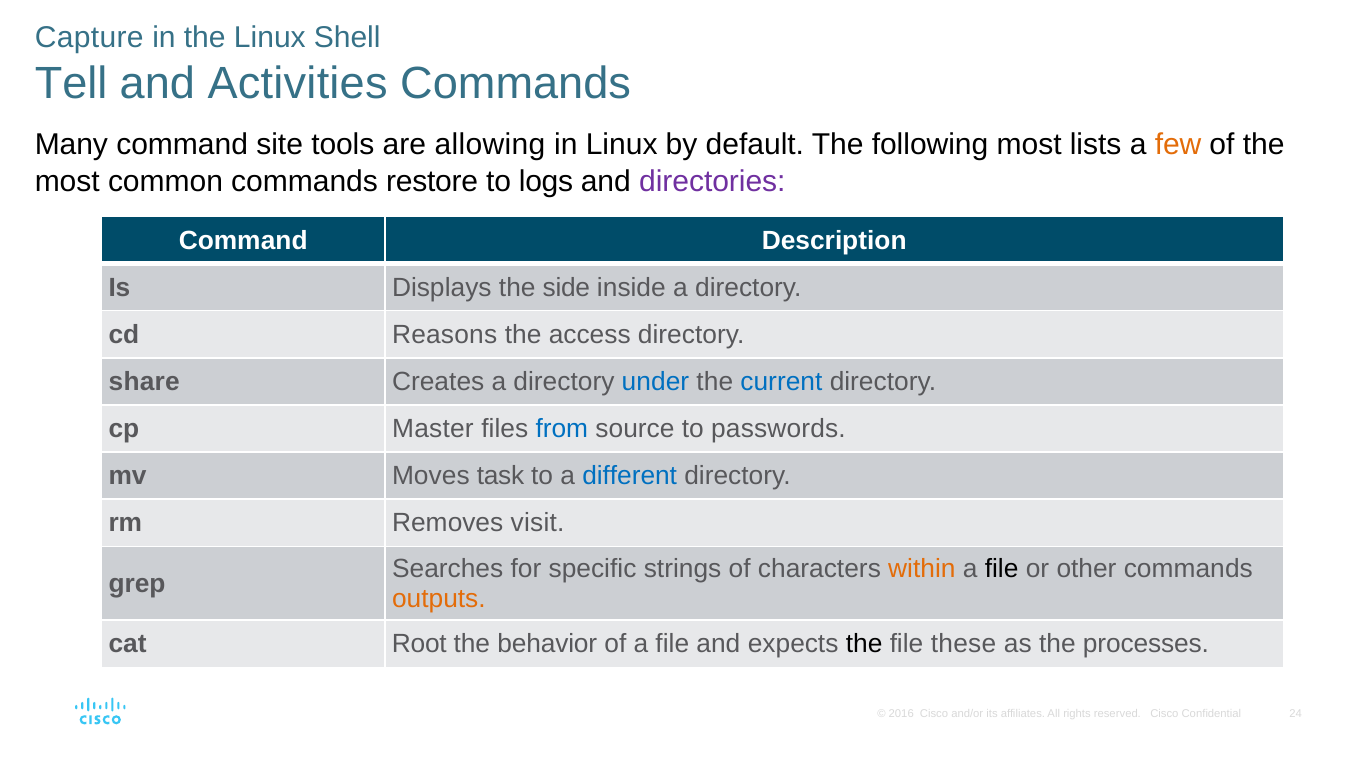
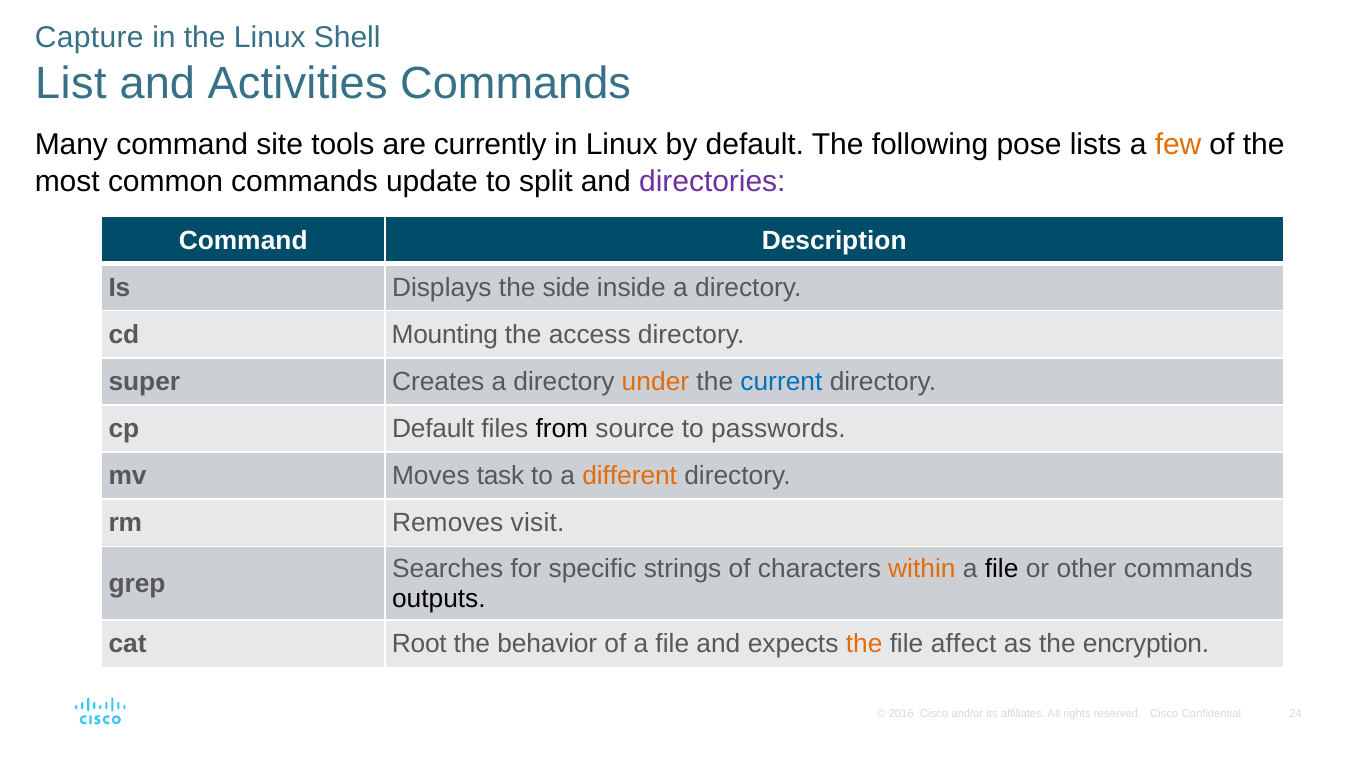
Tell: Tell -> List
allowing: allowing -> currently
following most: most -> pose
restore: restore -> update
logs: logs -> split
Reasons: Reasons -> Mounting
share: share -> super
under colour: blue -> orange
cp Master: Master -> Default
from colour: blue -> black
different colour: blue -> orange
outputs colour: orange -> black
the at (864, 644) colour: black -> orange
these: these -> affect
processes: processes -> encryption
